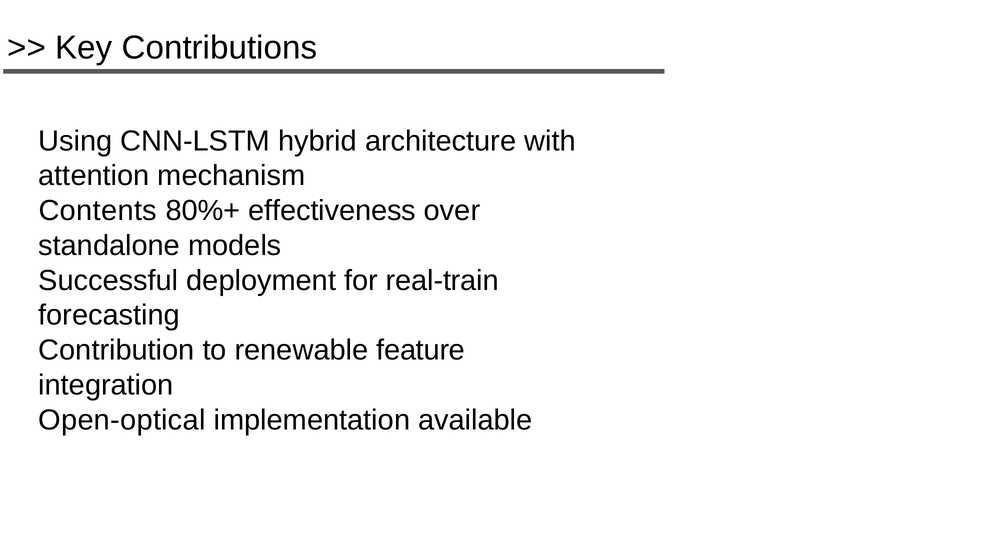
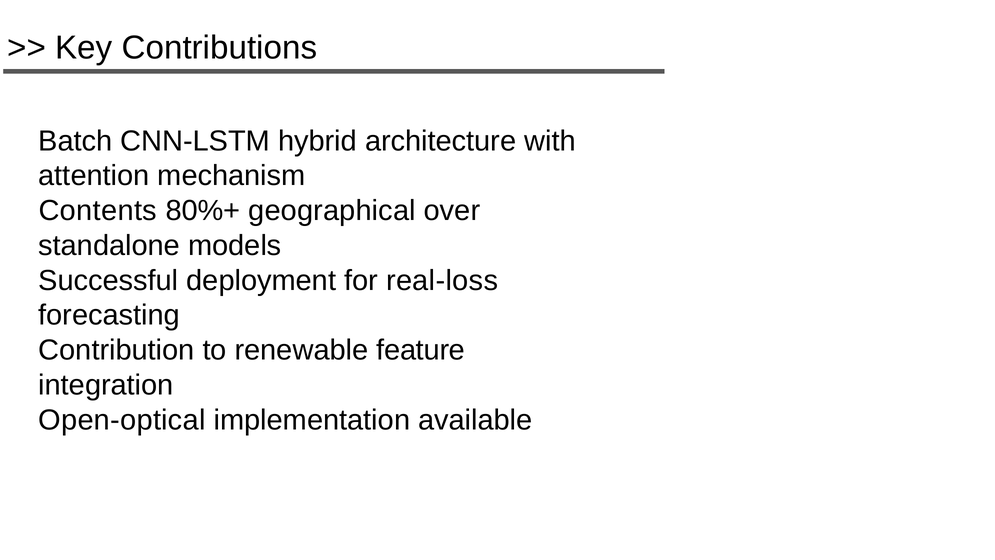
Using: Using -> Batch
effectiveness: effectiveness -> geographical
real-train: real-train -> real-loss
